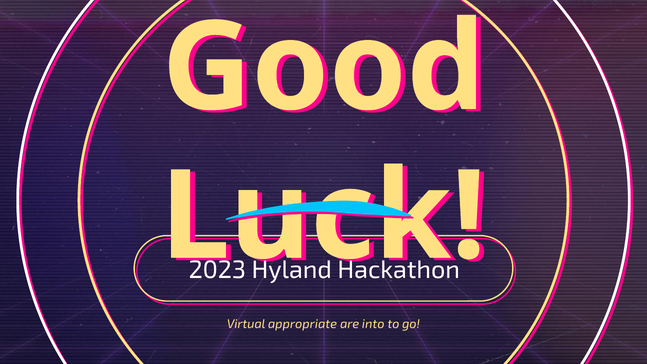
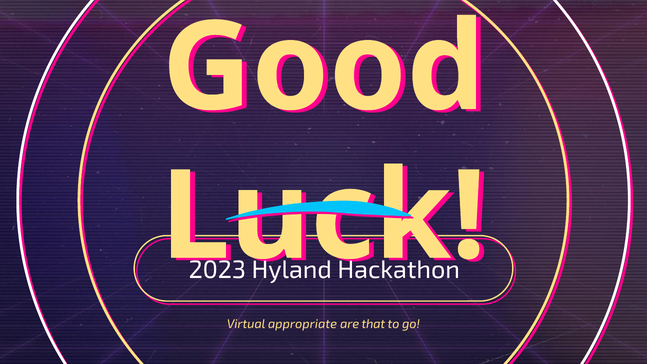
into: into -> that
